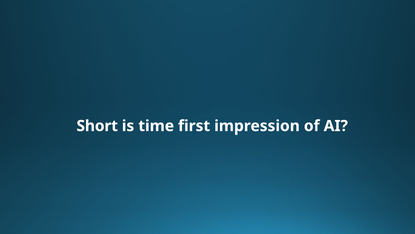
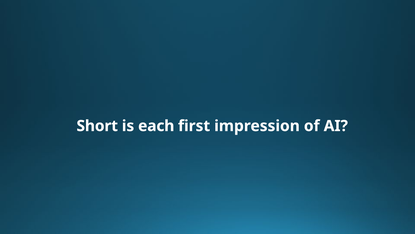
time: time -> each
